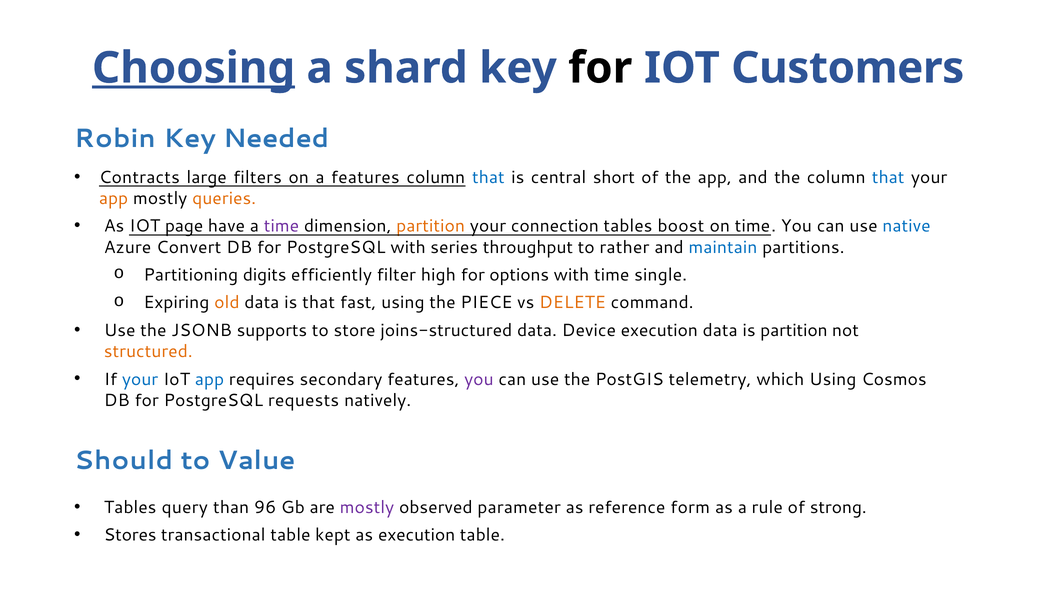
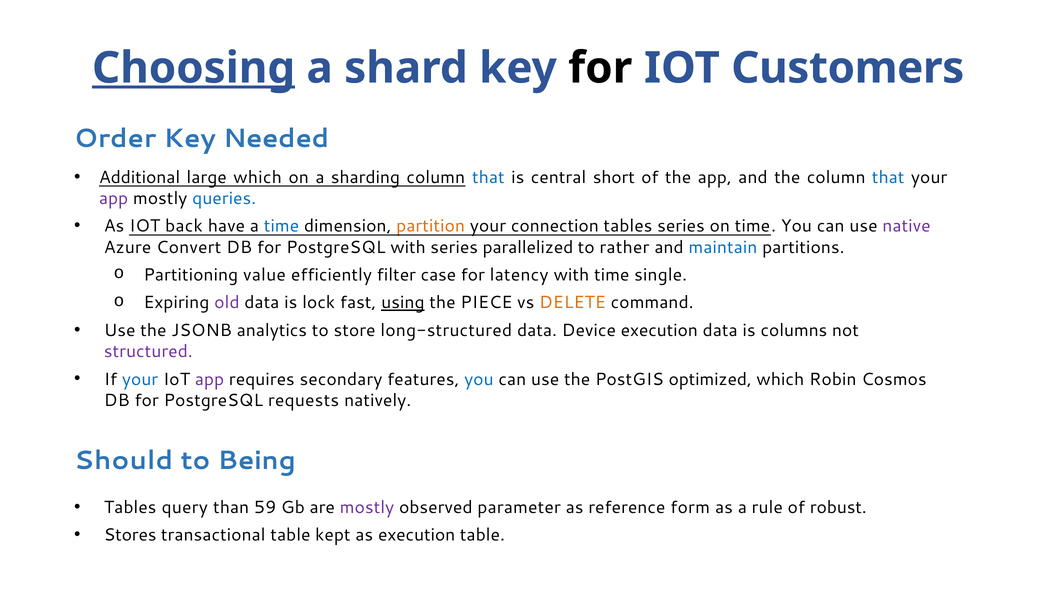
Robin: Robin -> Order
Contracts: Contracts -> Additional
large filters: filters -> which
a features: features -> sharding
app at (114, 198) colour: orange -> purple
queries colour: orange -> blue
page: page -> back
time at (281, 226) colour: purple -> blue
tables boost: boost -> series
native colour: blue -> purple
throughput: throughput -> parallelized
digits: digits -> value
high: high -> case
options: options -> latency
old colour: orange -> purple
is that: that -> lock
using at (403, 303) underline: none -> present
supports: supports -> analytics
joins-structured: joins-structured -> long-structured
is partition: partition -> columns
structured colour: orange -> purple
app at (209, 379) colour: blue -> purple
you at (479, 379) colour: purple -> blue
telemetry: telemetry -> optimized
which Using: Using -> Robin
Value: Value -> Being
96: 96 -> 59
strong: strong -> robust
